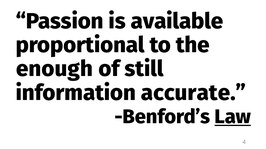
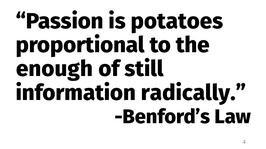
available: available -> potatoes
accurate: accurate -> radically
Law underline: present -> none
